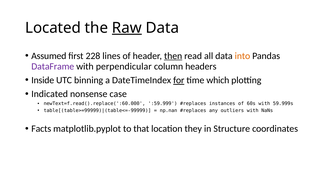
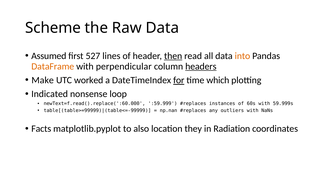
Located: Located -> Scheme
Raw underline: present -> none
228: 228 -> 527
DataFrame colour: purple -> orange
headers underline: none -> present
Inside: Inside -> Make
binning: binning -> worked
case: case -> loop
that: that -> also
Structure: Structure -> Radiation
